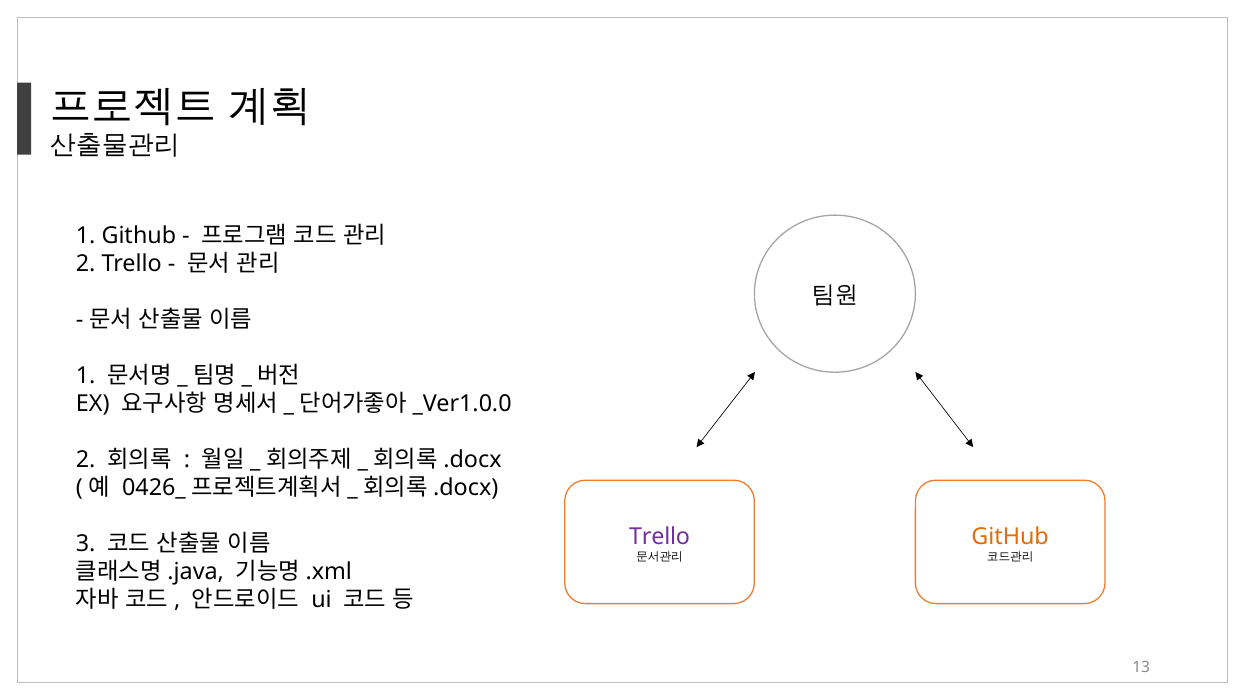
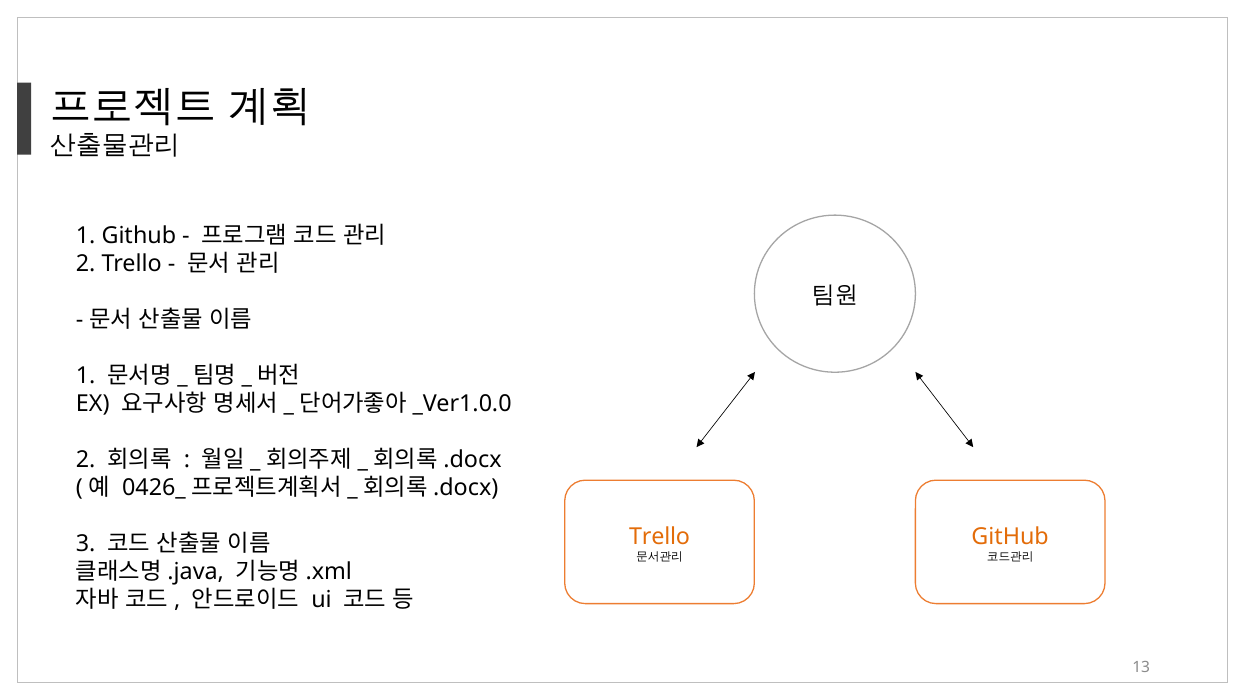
Trello at (660, 537) colour: purple -> orange
